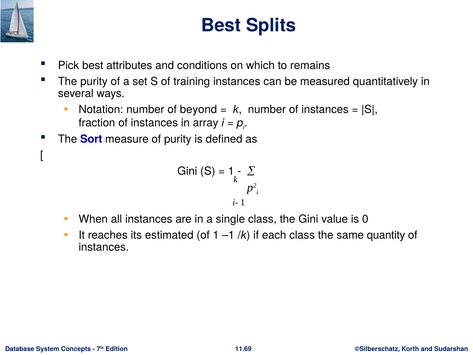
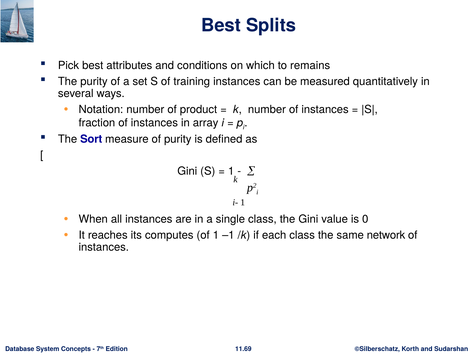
beyond: beyond -> product
estimated: estimated -> computes
quantity: quantity -> network
